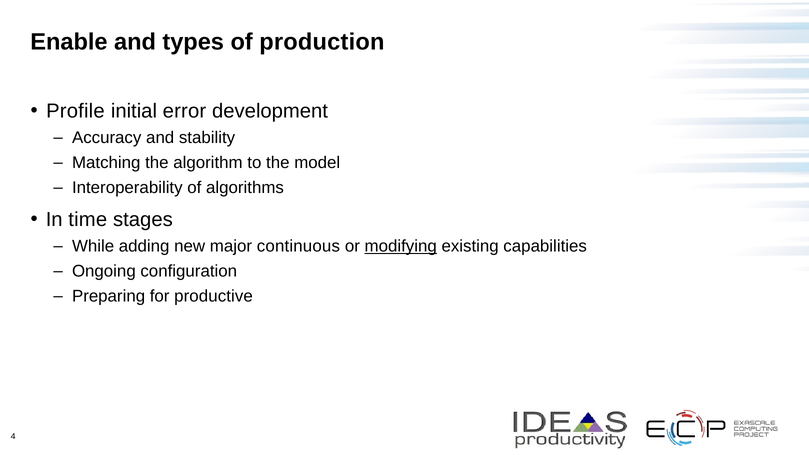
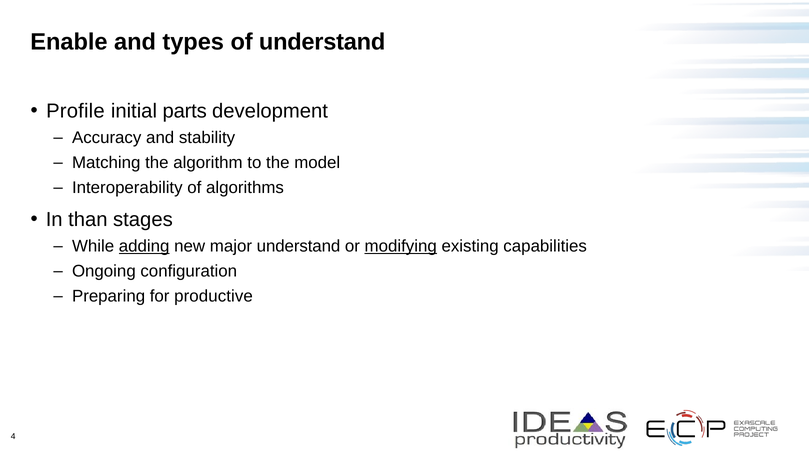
of production: production -> understand
error: error -> parts
time: time -> than
adding underline: none -> present
major continuous: continuous -> understand
